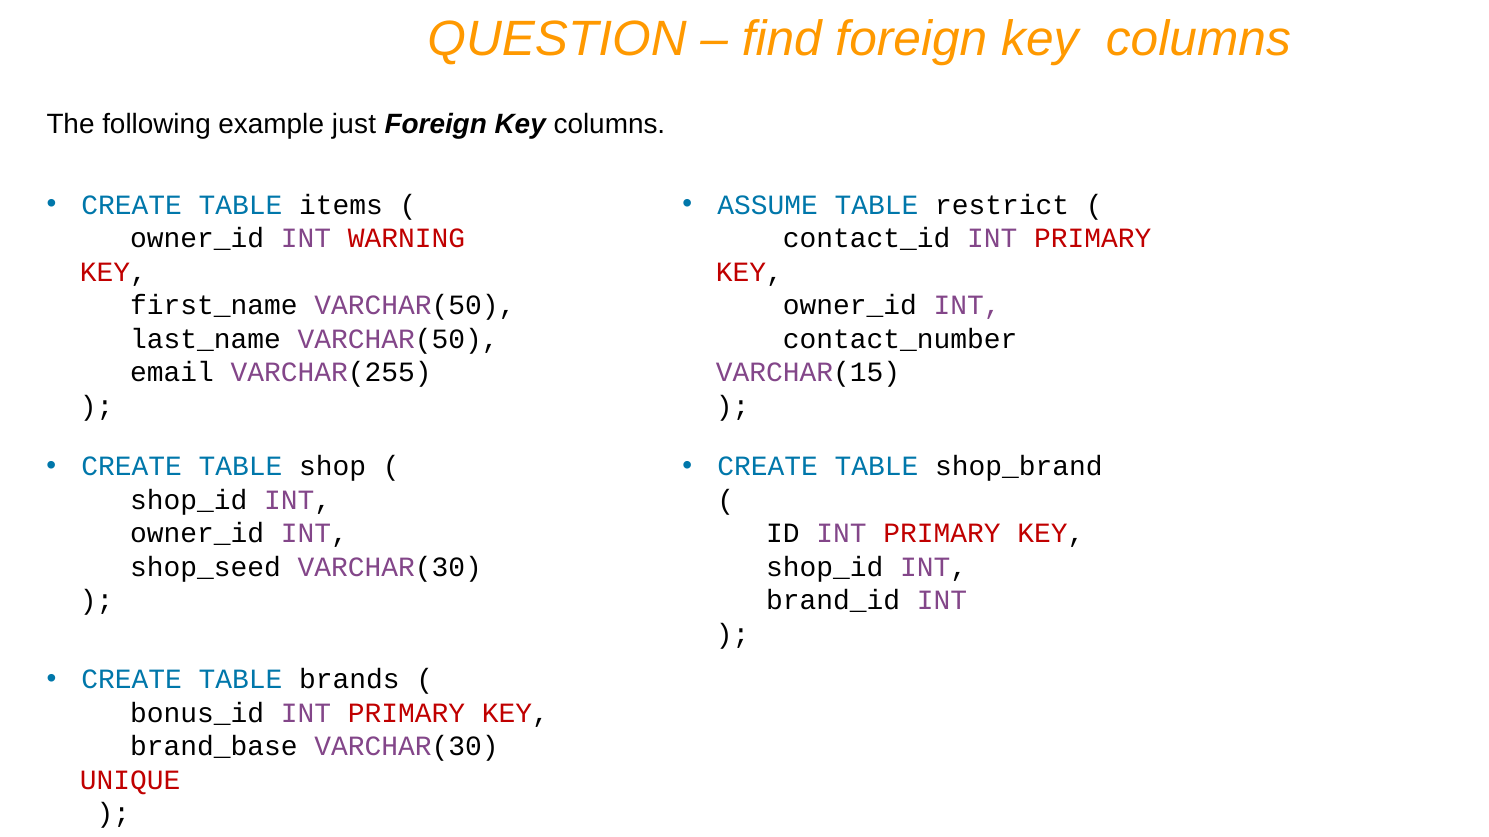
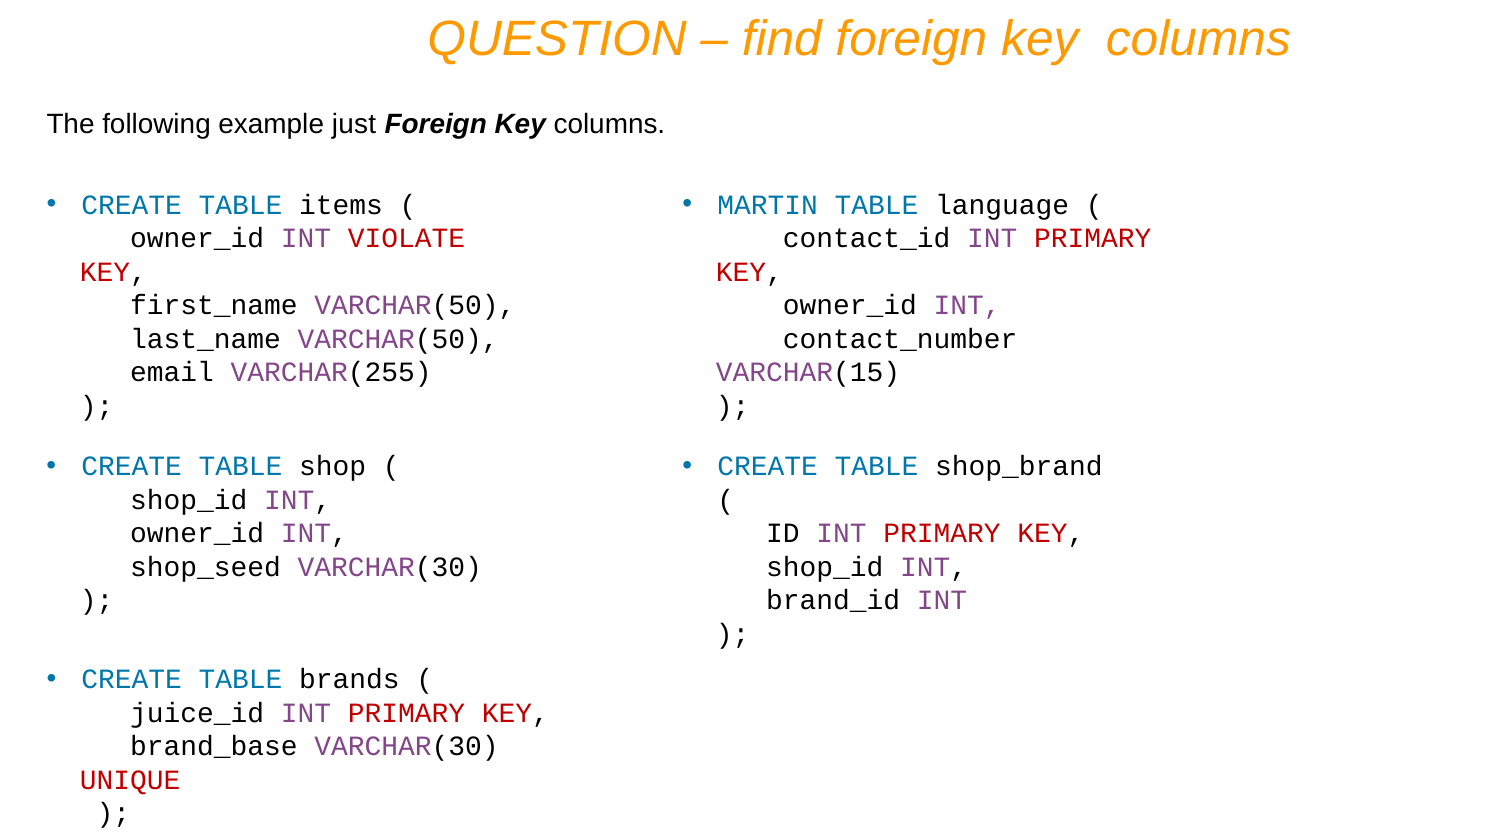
ASSUME: ASSUME -> MARTIN
restrict: restrict -> language
WARNING: WARNING -> VIOLATE
bonus_id: bonus_id -> juice_id
